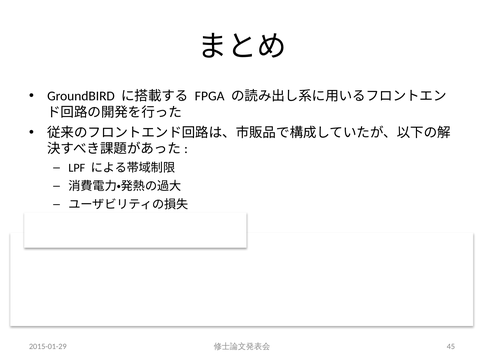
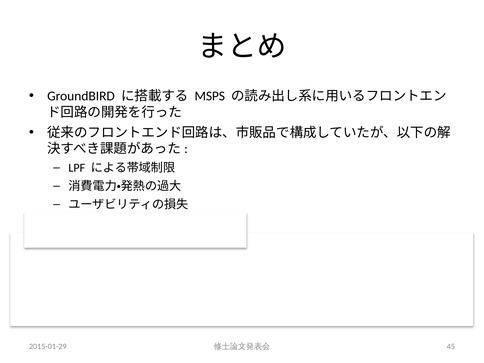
FPGA: FPGA -> MSPS
